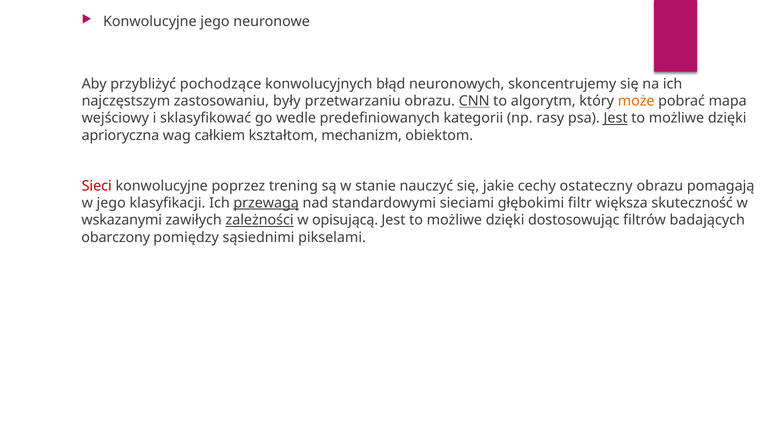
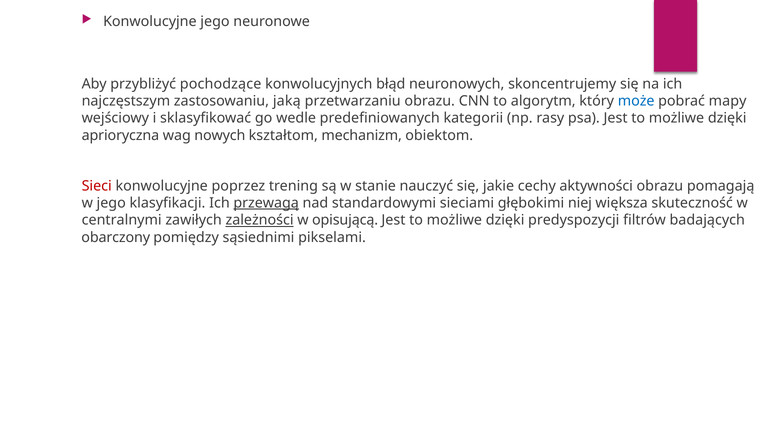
były: były -> jaką
CNN underline: present -> none
może colour: orange -> blue
mapa: mapa -> mapy
Jest at (616, 118) underline: present -> none
całkiem: całkiem -> nowych
ostateczny: ostateczny -> aktywności
filtr: filtr -> niej
wskazanymi: wskazanymi -> centralnymi
dostosowując: dostosowując -> predyspozycji
